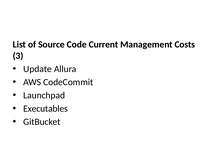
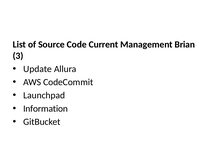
Costs: Costs -> Brian
Executables: Executables -> Information
